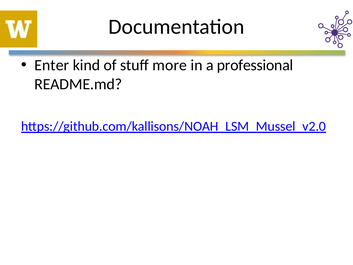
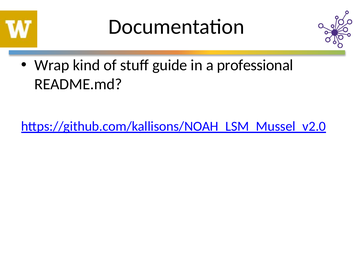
Enter: Enter -> Wrap
more: more -> guide
